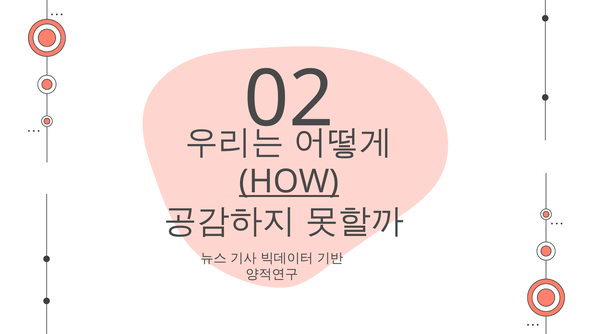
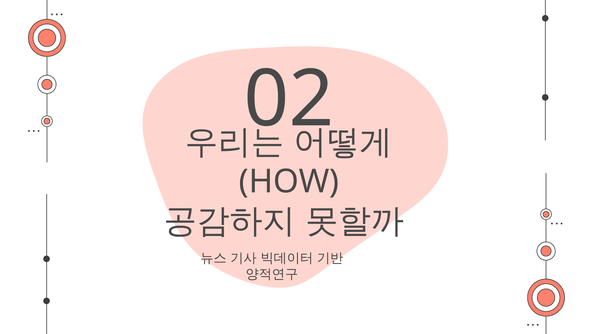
HOW underline: present -> none
